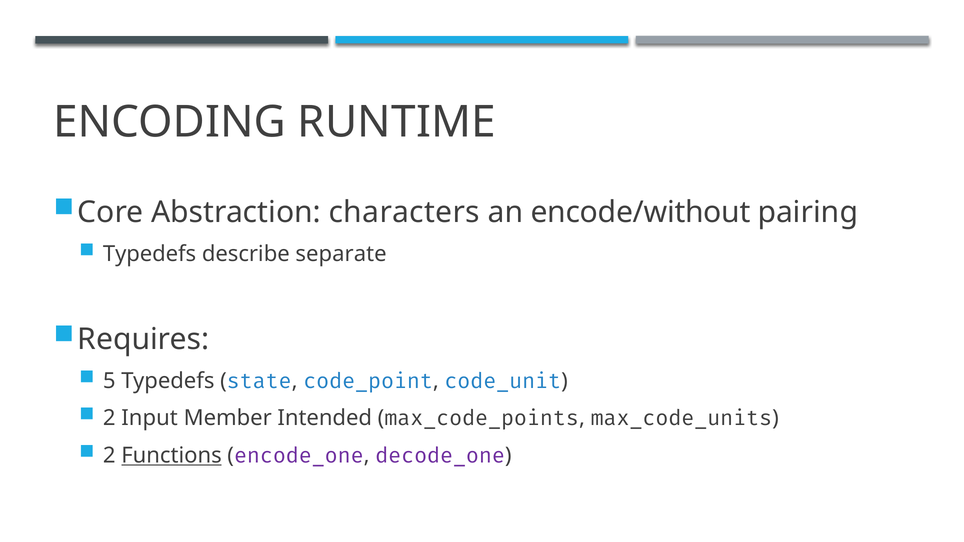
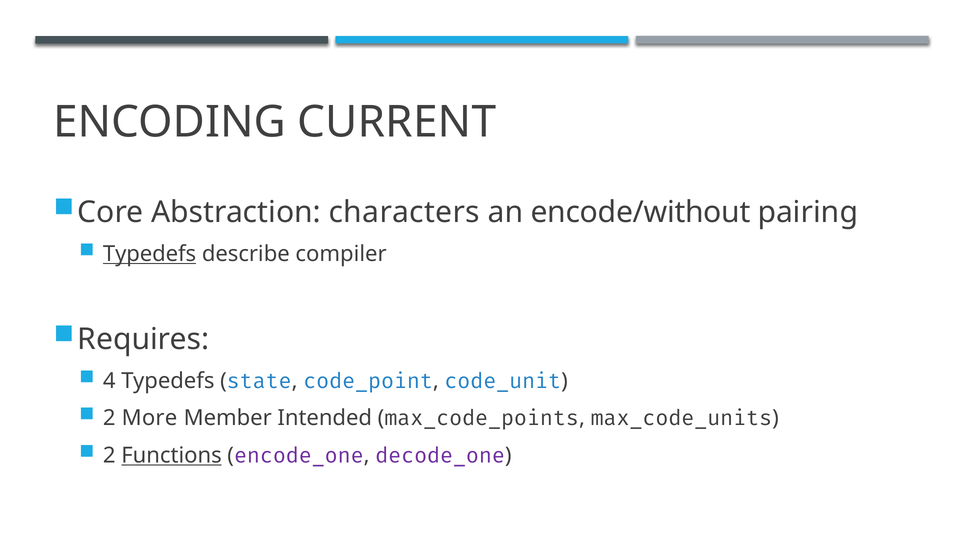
RUNTIME: RUNTIME -> CURRENT
Typedefs at (150, 254) underline: none -> present
separate: separate -> compiler
5: 5 -> 4
Input: Input -> More
